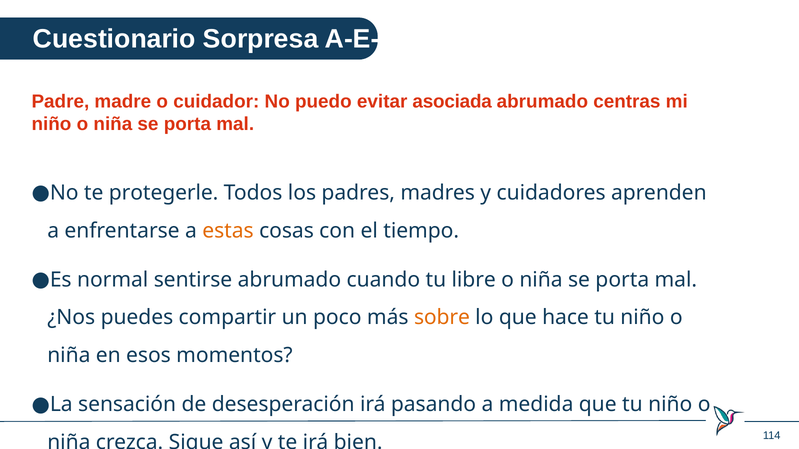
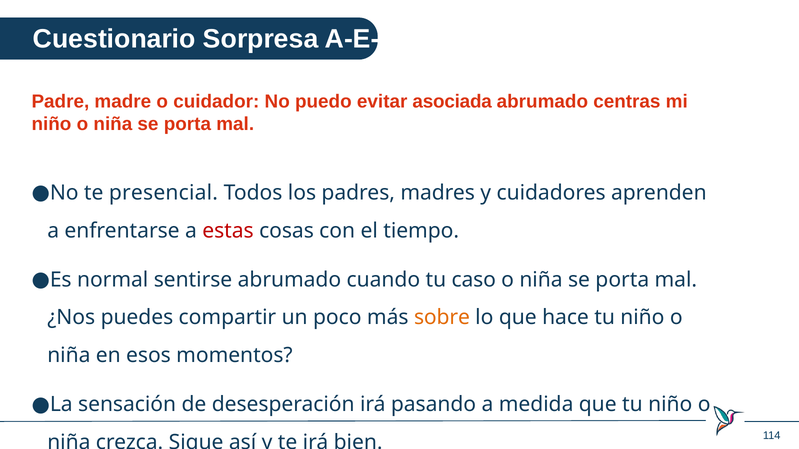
protegerle: protegerle -> presencial
estas colour: orange -> red
libre: libre -> caso
